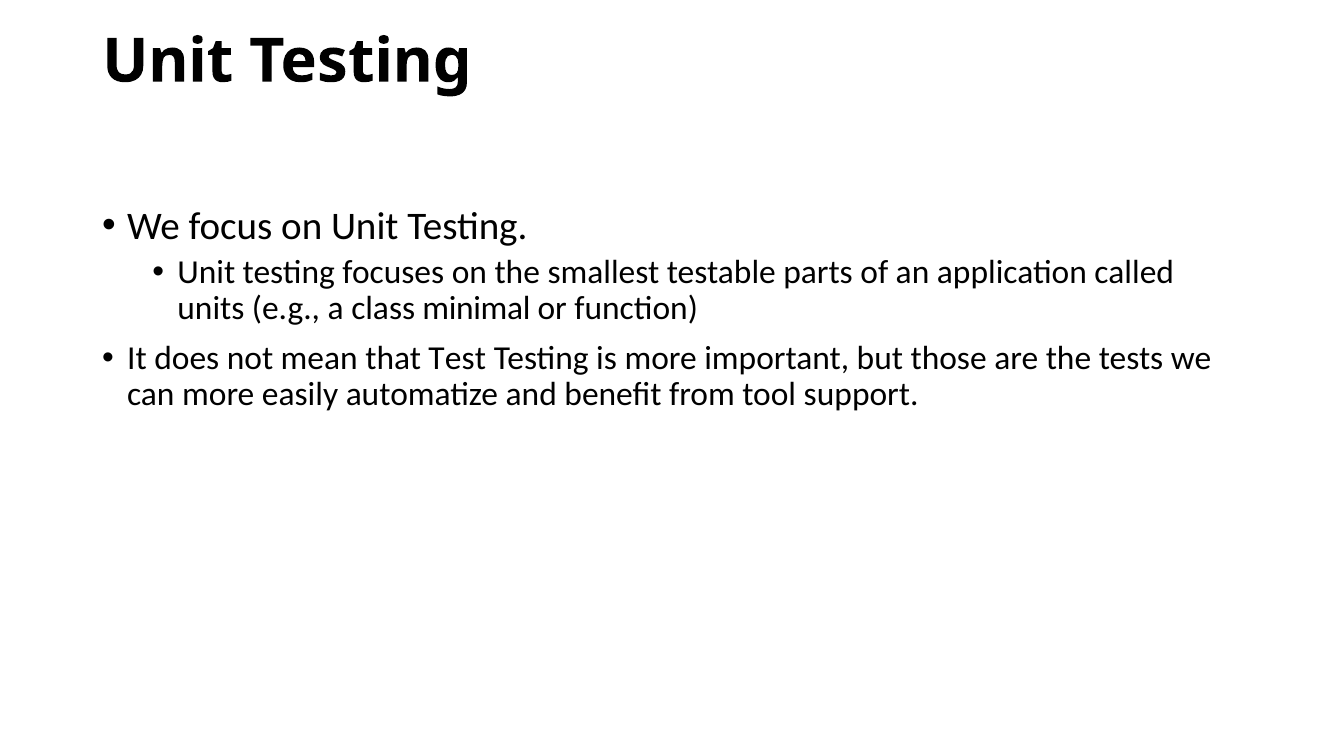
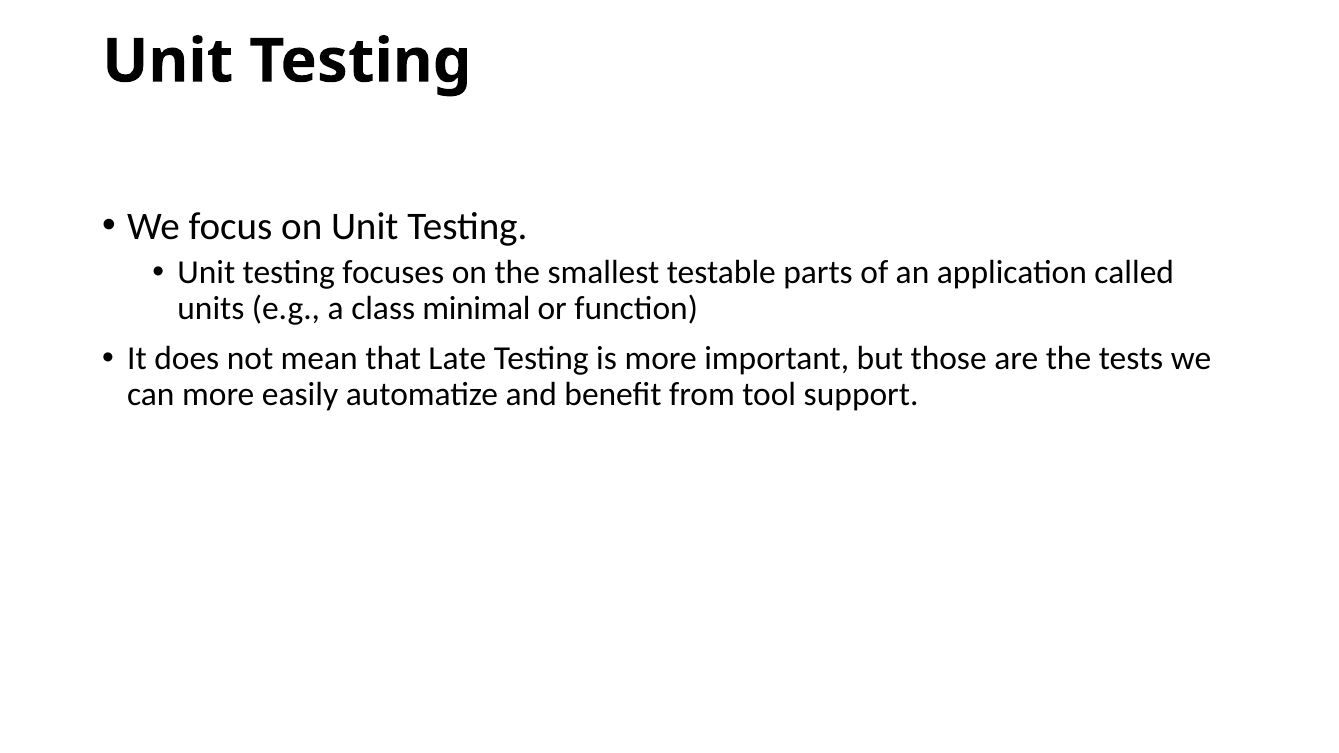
Test: Test -> Late
